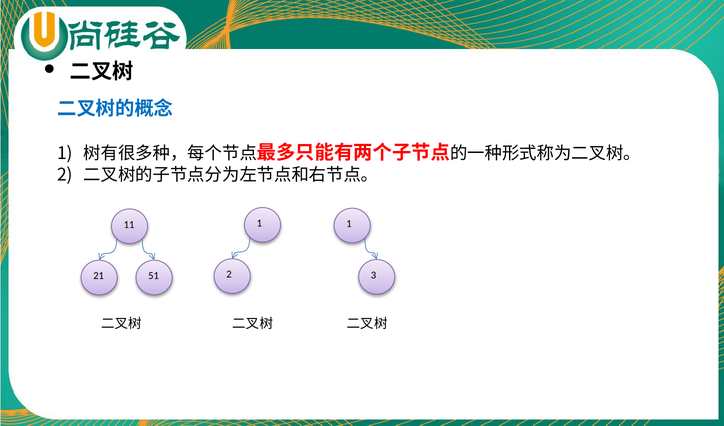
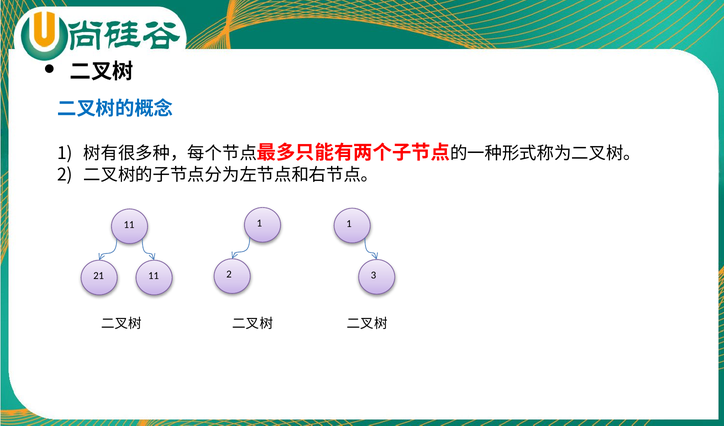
21 51: 51 -> 11
